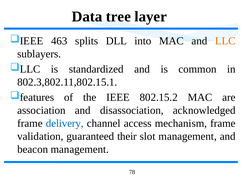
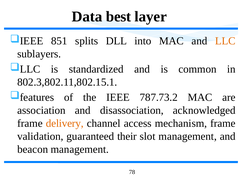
tree: tree -> best
463: 463 -> 851
802.15.2: 802.15.2 -> 787.73.2
delivery colour: blue -> orange
